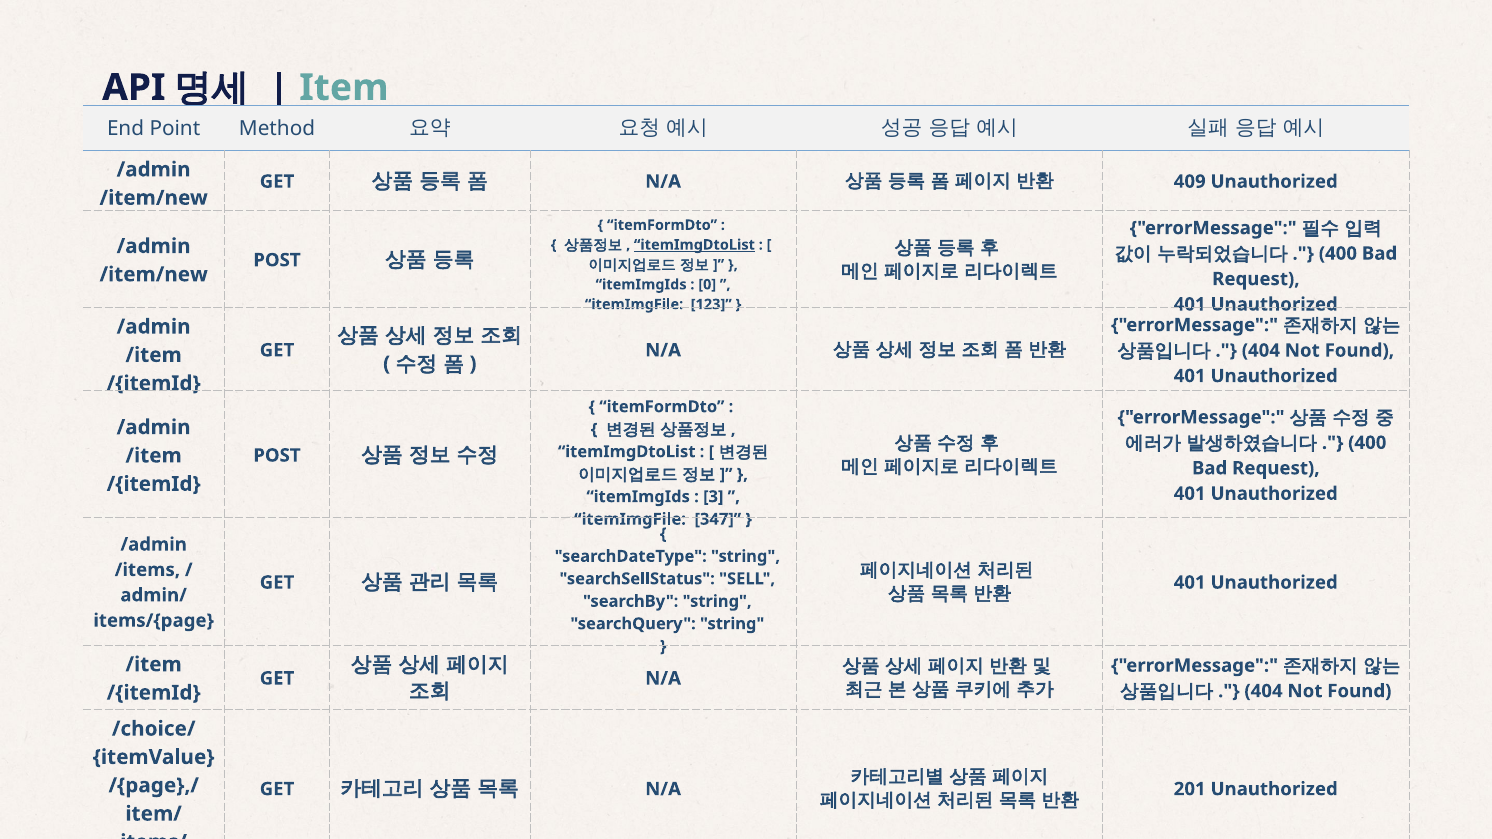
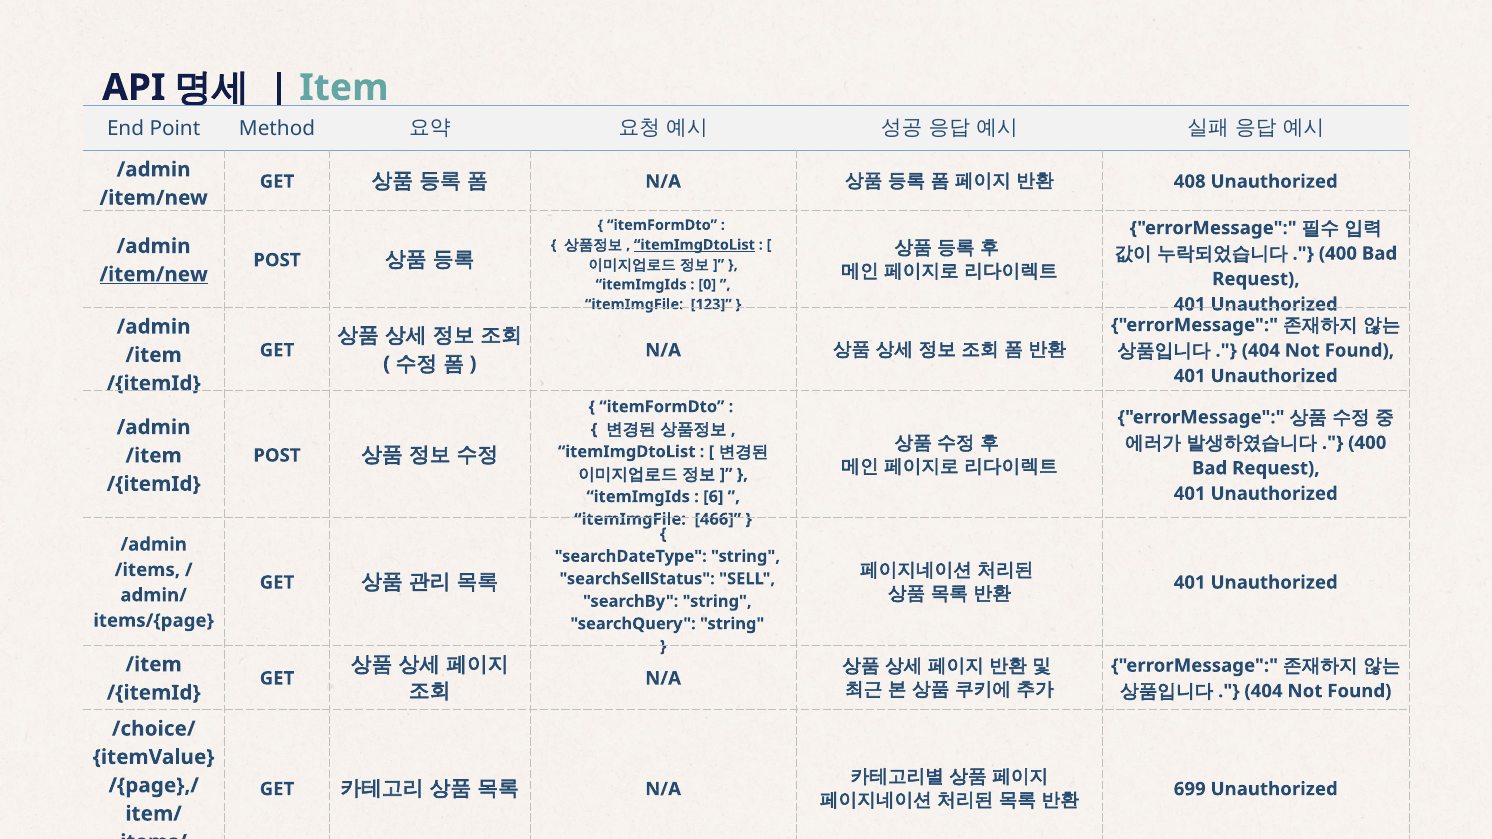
409: 409 -> 408
/item/new at (154, 275) underline: none -> present
3: 3 -> 6
347: 347 -> 466
201: 201 -> 699
